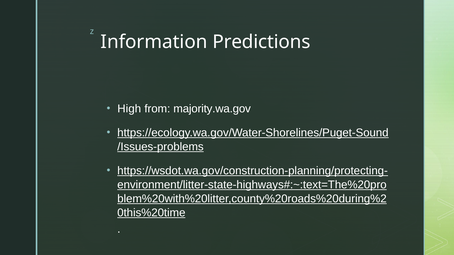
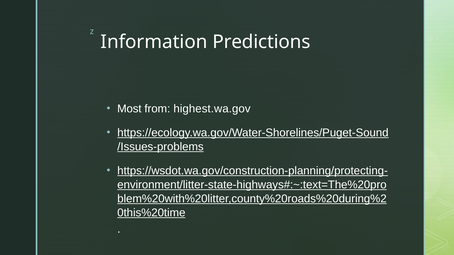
High: High -> Most
majority.wa.gov: majority.wa.gov -> highest.wa.gov
